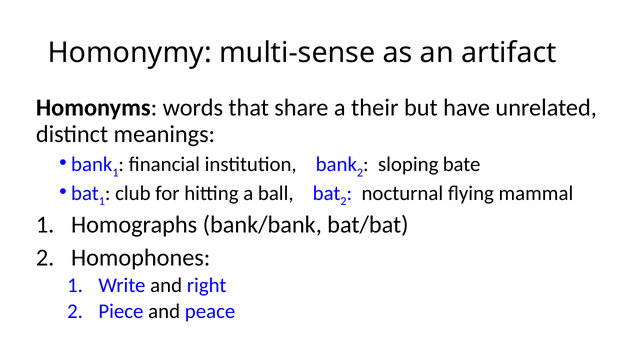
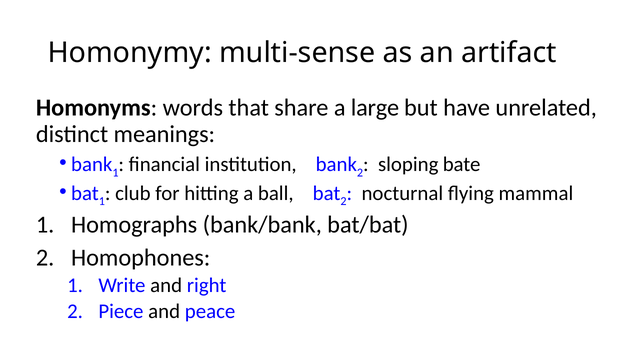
their: their -> large
